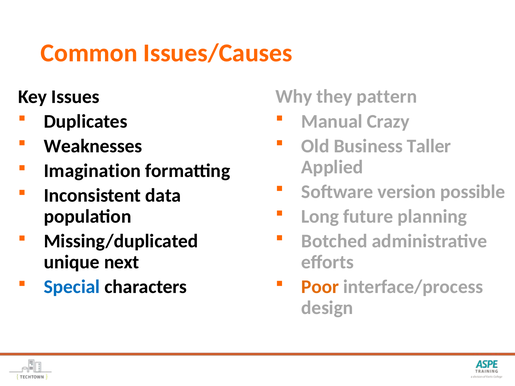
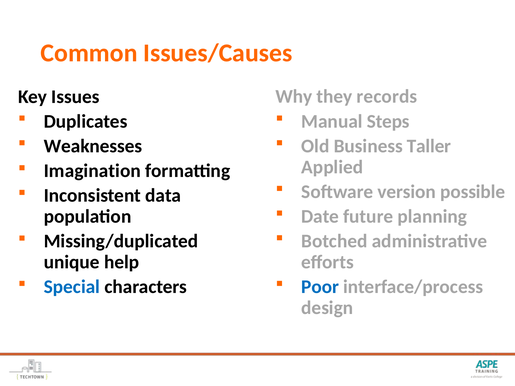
pattern: pattern -> records
Crazy: Crazy -> Steps
Long: Long -> Date
next: next -> help
Poor colour: orange -> blue
